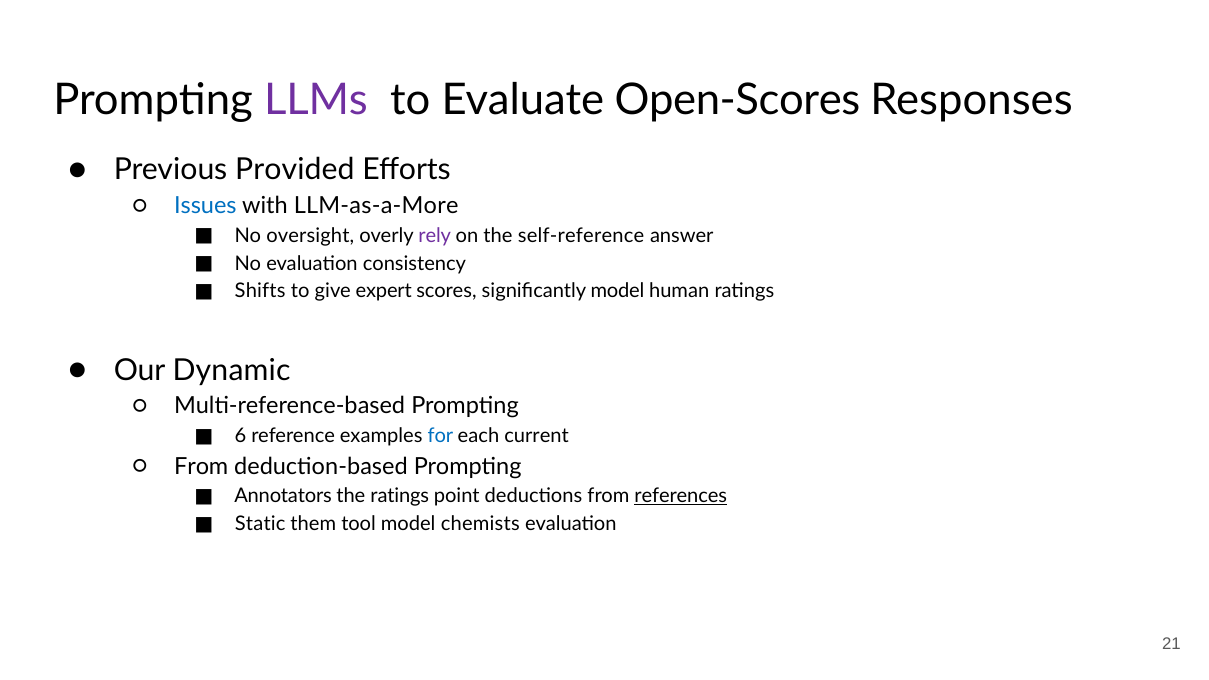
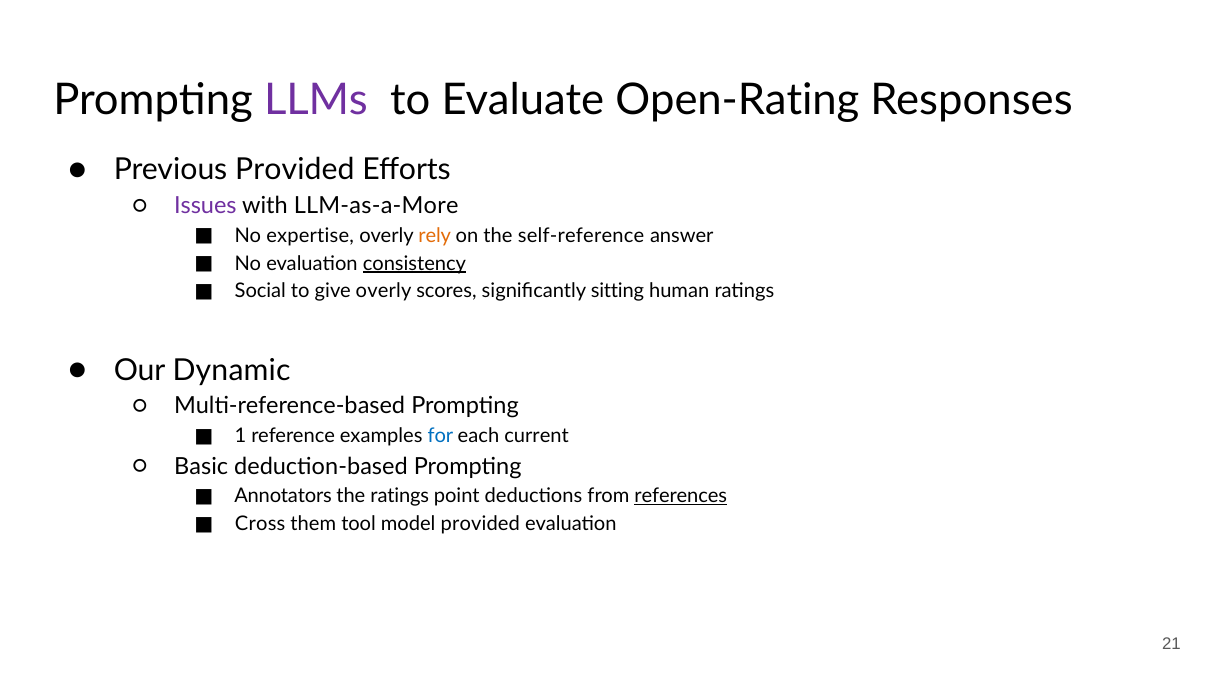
Open-Scores: Open-Scores -> Open-Rating
Issues colour: blue -> purple
oversight: oversight -> expertise
rely colour: purple -> orange
consistency underline: none -> present
Shifts: Shifts -> Social
give expert: expert -> overly
significantly model: model -> sitting
6: 6 -> 1
From at (201, 466): From -> Basic
Static: Static -> Cross
model chemists: chemists -> provided
